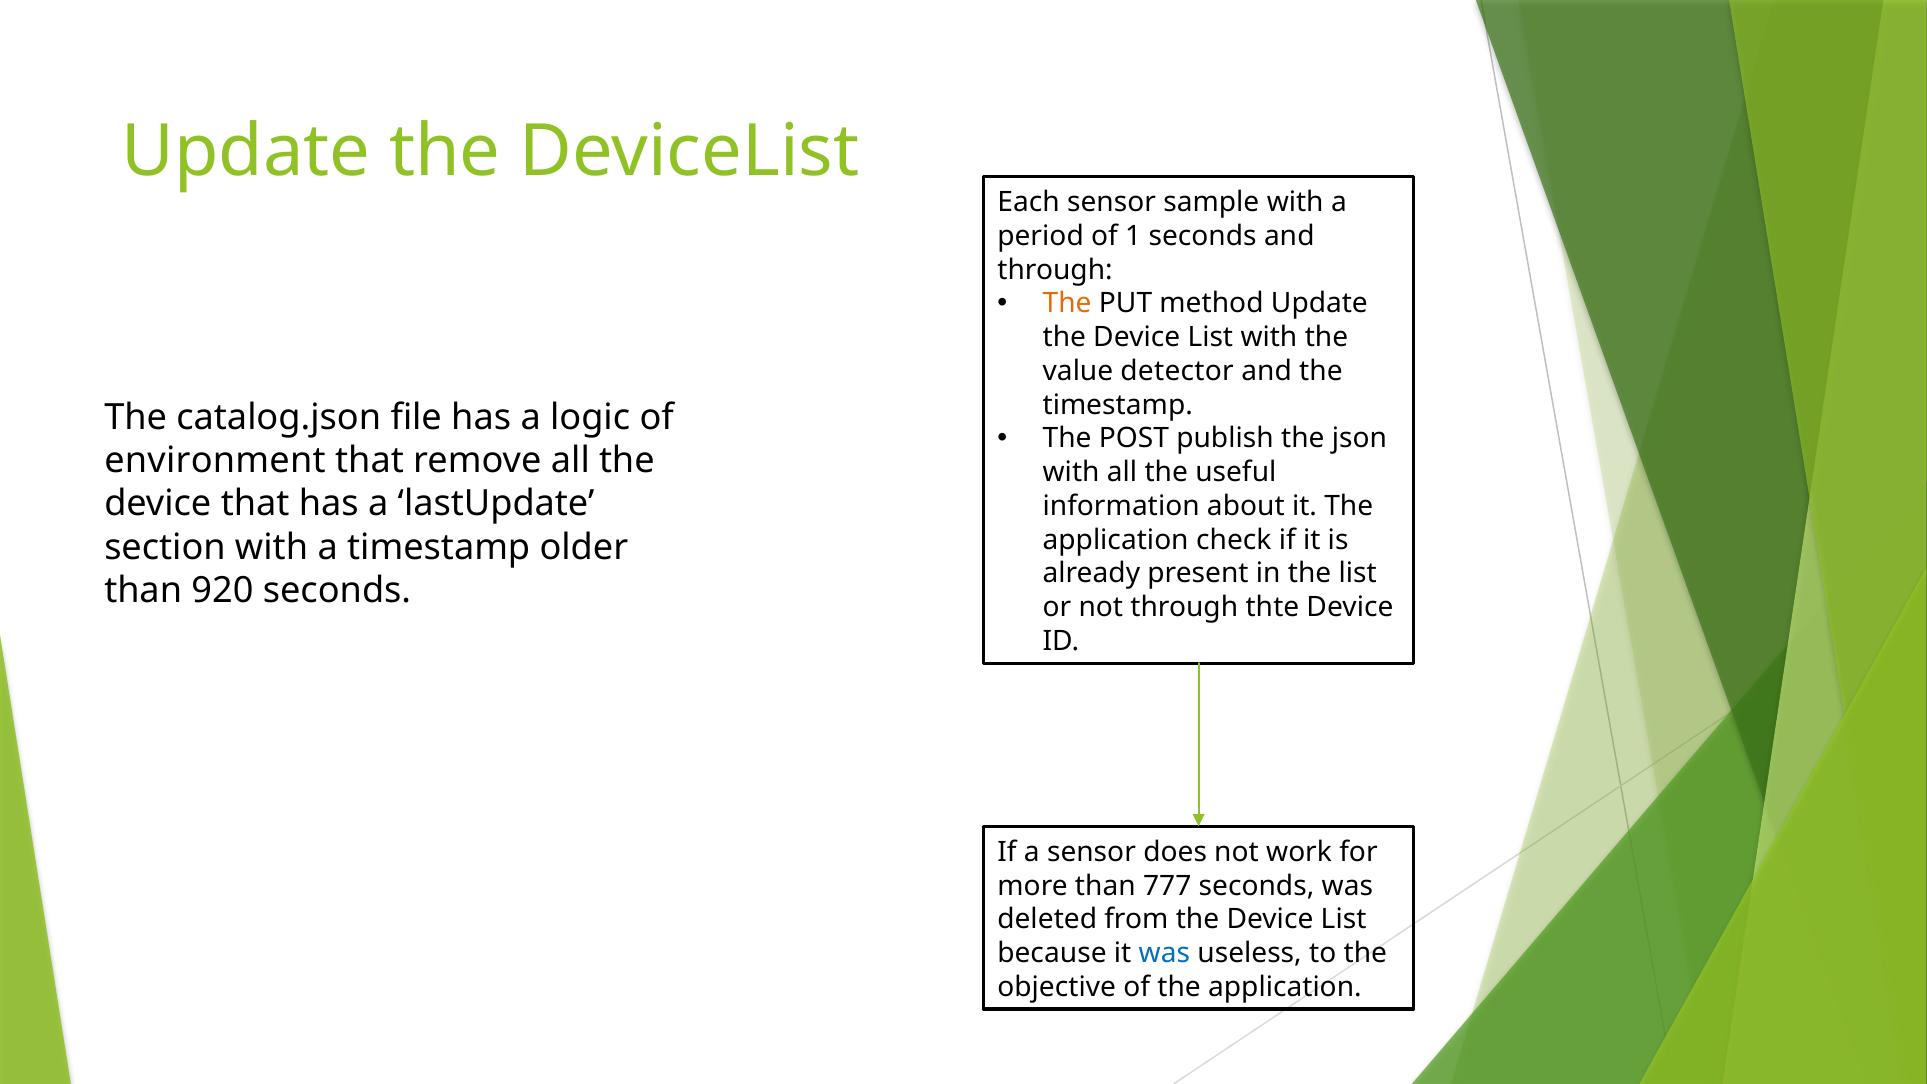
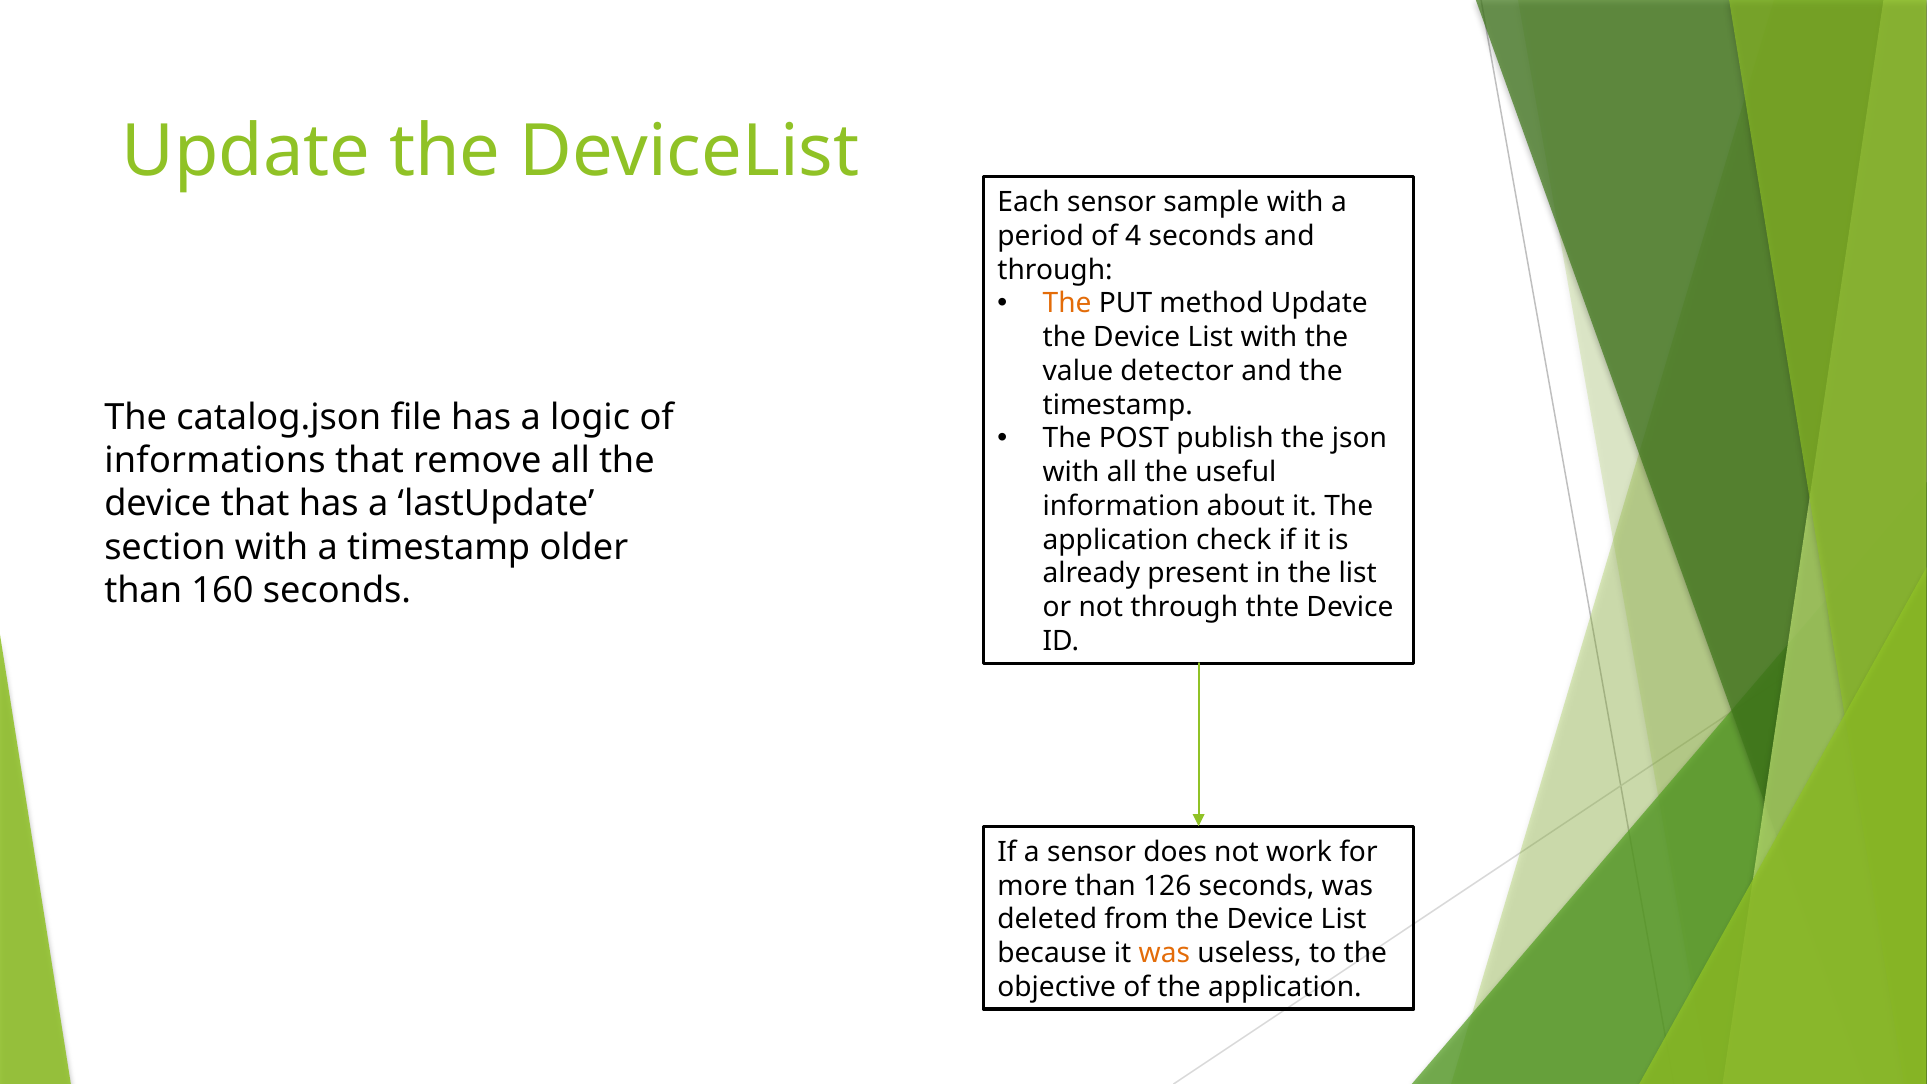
1: 1 -> 4
environment: environment -> informations
920: 920 -> 160
777: 777 -> 126
was at (1164, 953) colour: blue -> orange
